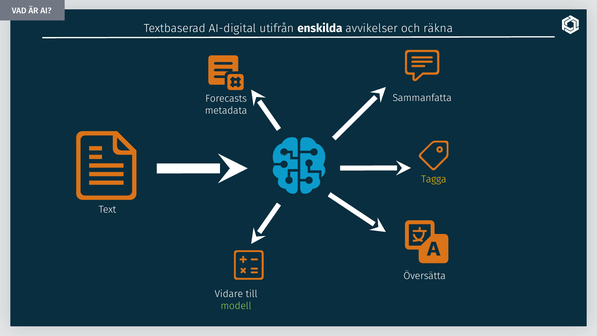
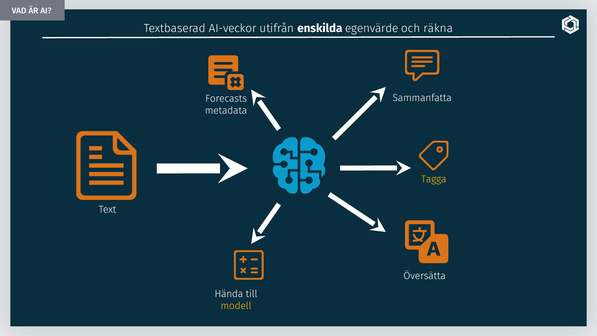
AI-digital: AI-digital -> AI-veckor
avvikelser: avvikelser -> egenvärde
Vidare: Vidare -> Hända
modell colour: light green -> yellow
